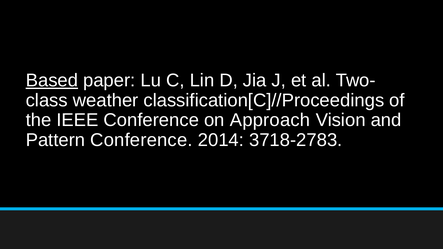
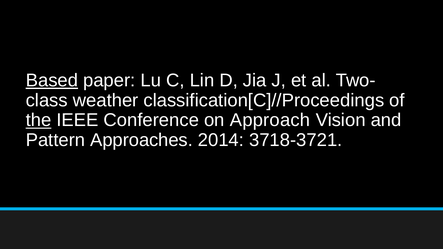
the underline: none -> present
Pattern Conference: Conference -> Approaches
3718-2783: 3718-2783 -> 3718-3721
